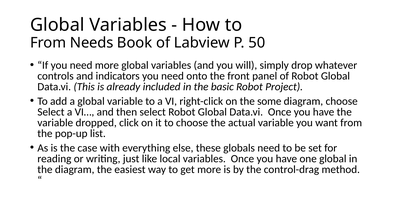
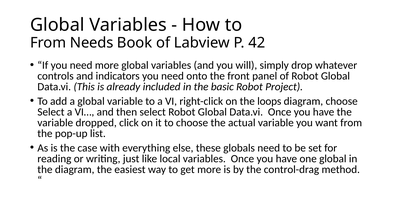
50: 50 -> 42
some: some -> loops
